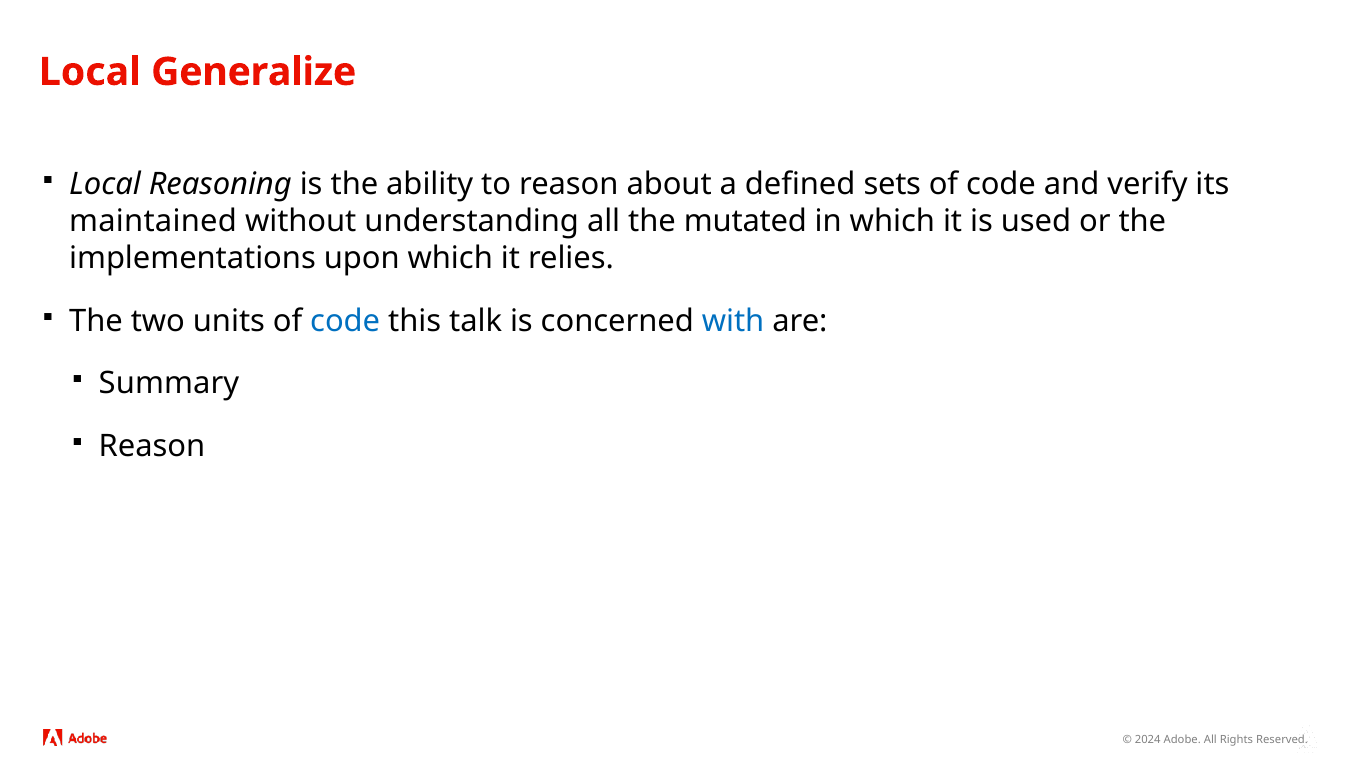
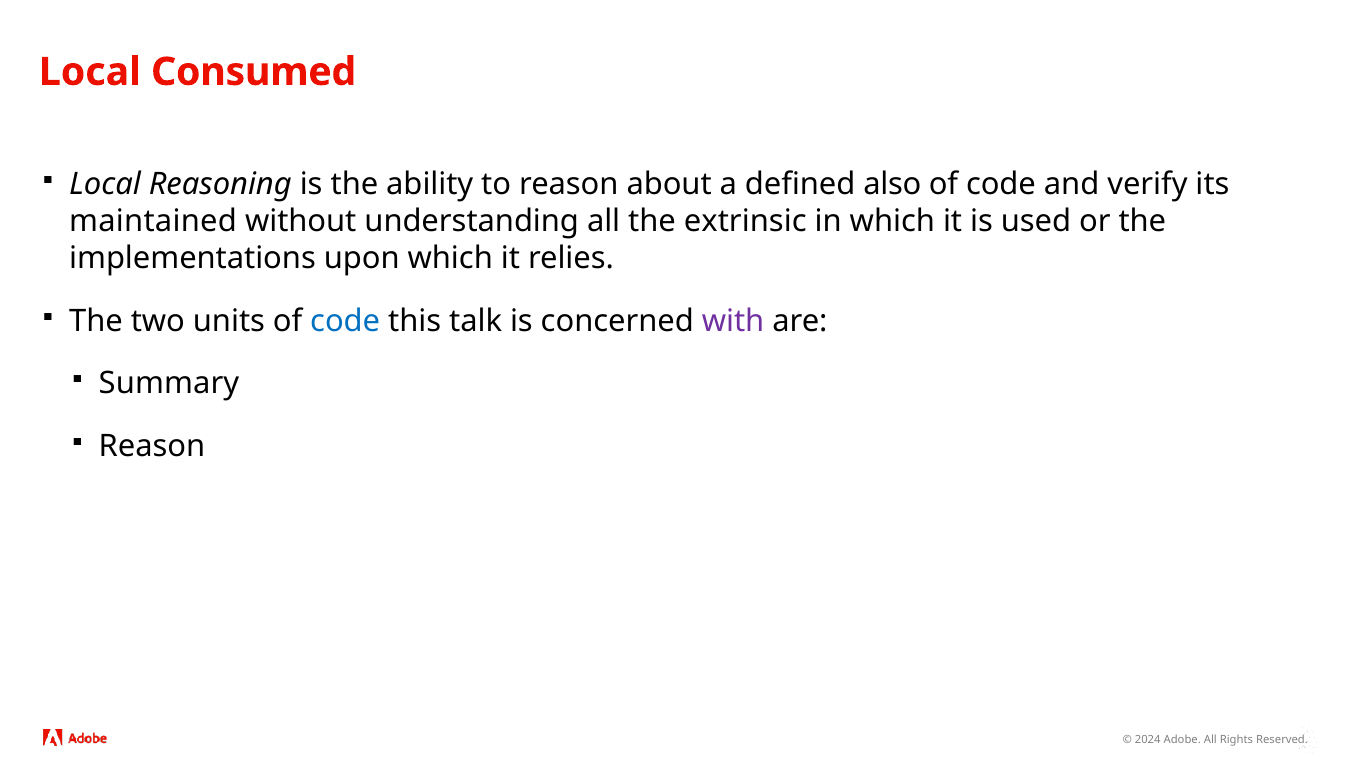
Generalize: Generalize -> Consumed
sets: sets -> also
mutated: mutated -> extrinsic
with colour: blue -> purple
